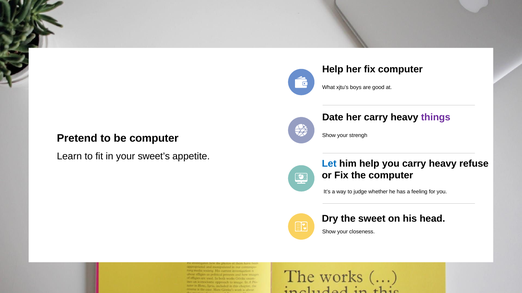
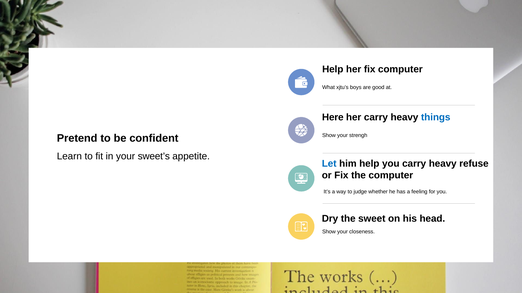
Date: Date -> Here
things colour: purple -> blue
be computer: computer -> confident
